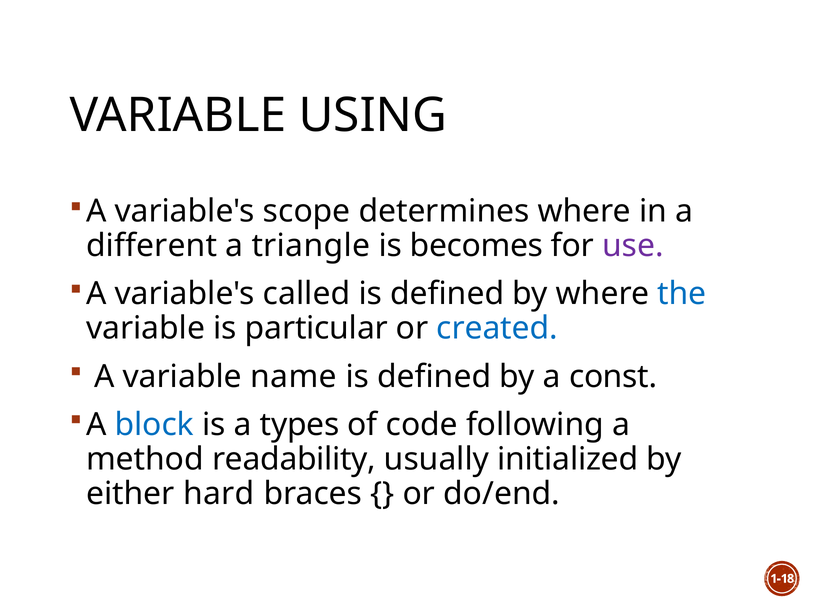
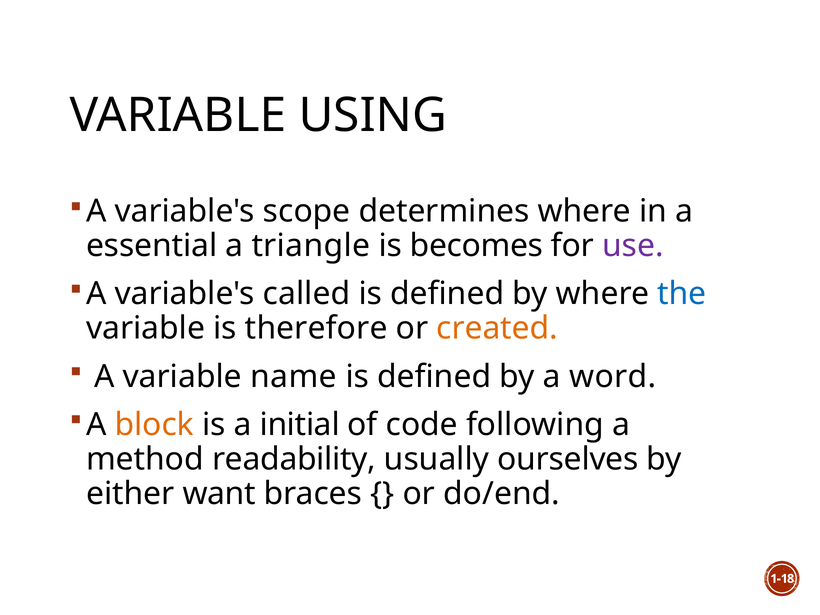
different: different -> essential
particular: particular -> therefore
created colour: blue -> orange
const: const -> word
block colour: blue -> orange
types: types -> initial
initialized: initialized -> ourselves
hard: hard -> want
